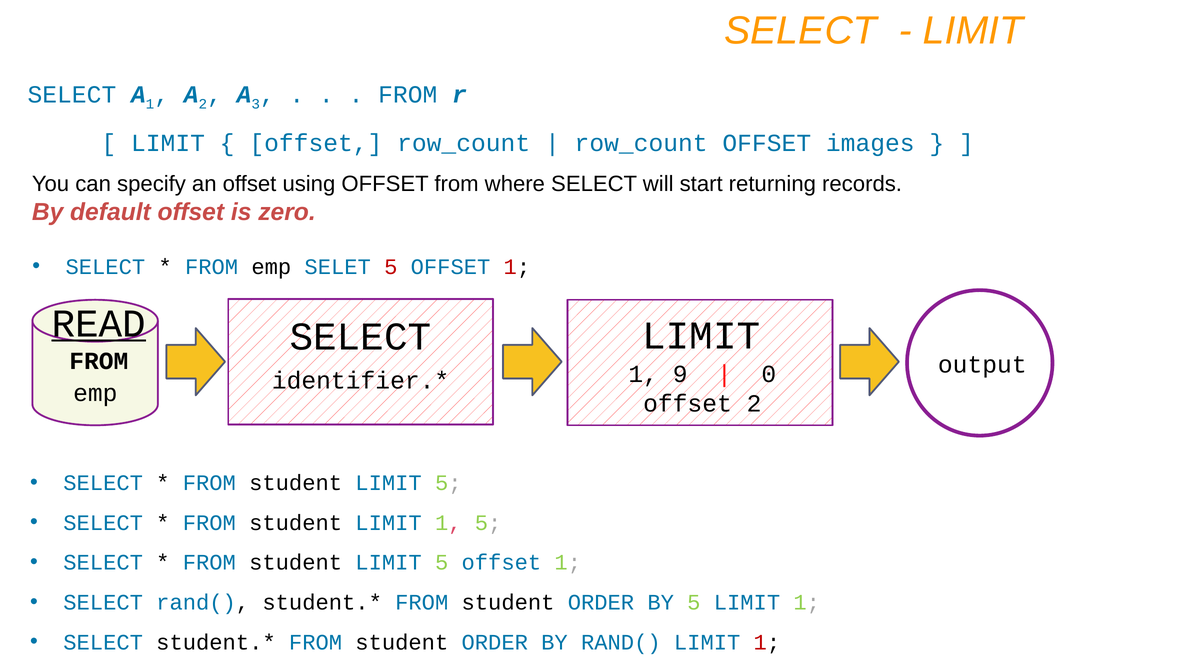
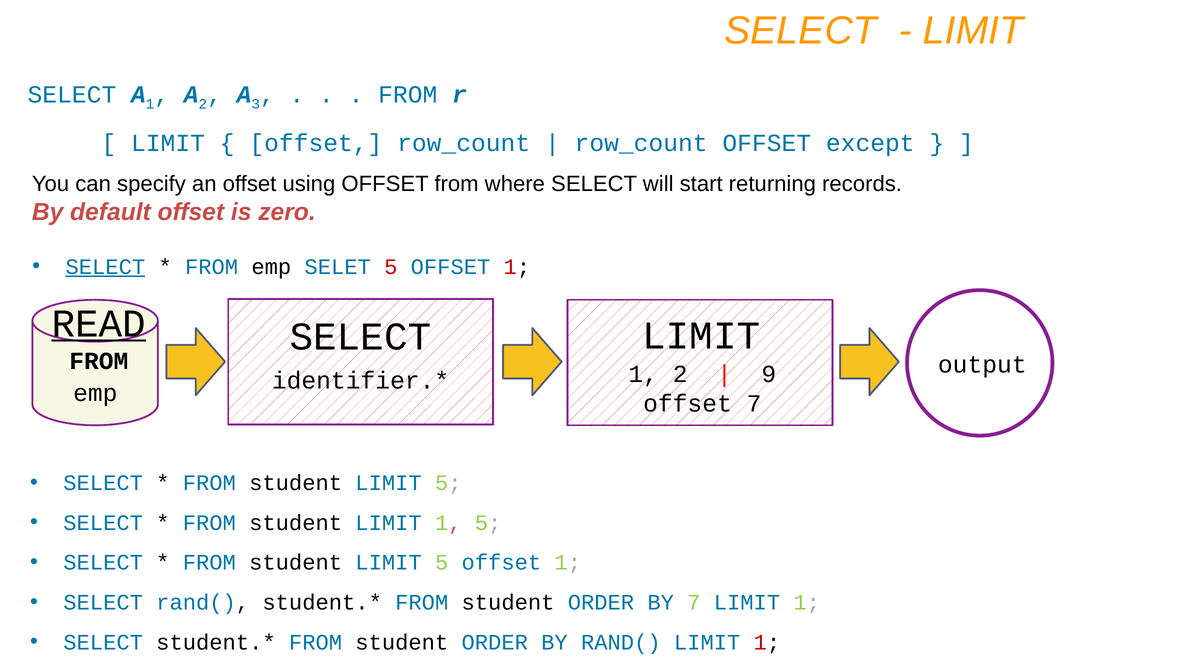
images: images -> except
SELECT at (105, 267) underline: none -> present
1 9: 9 -> 2
0: 0 -> 9
offset 2: 2 -> 7
BY 5: 5 -> 7
